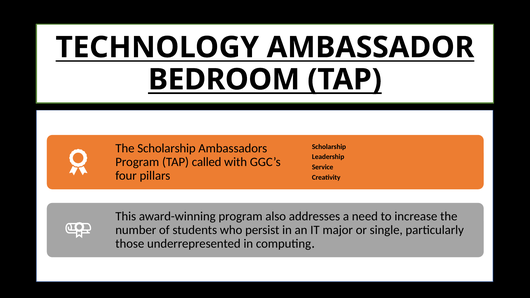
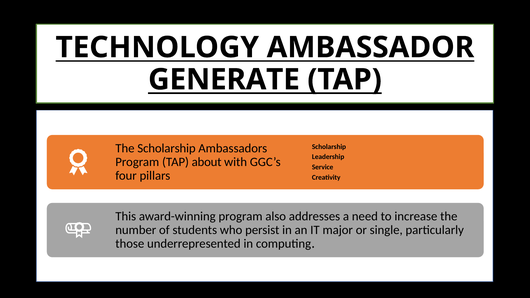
BEDROOM: BEDROOM -> GENERATE
called: called -> about
